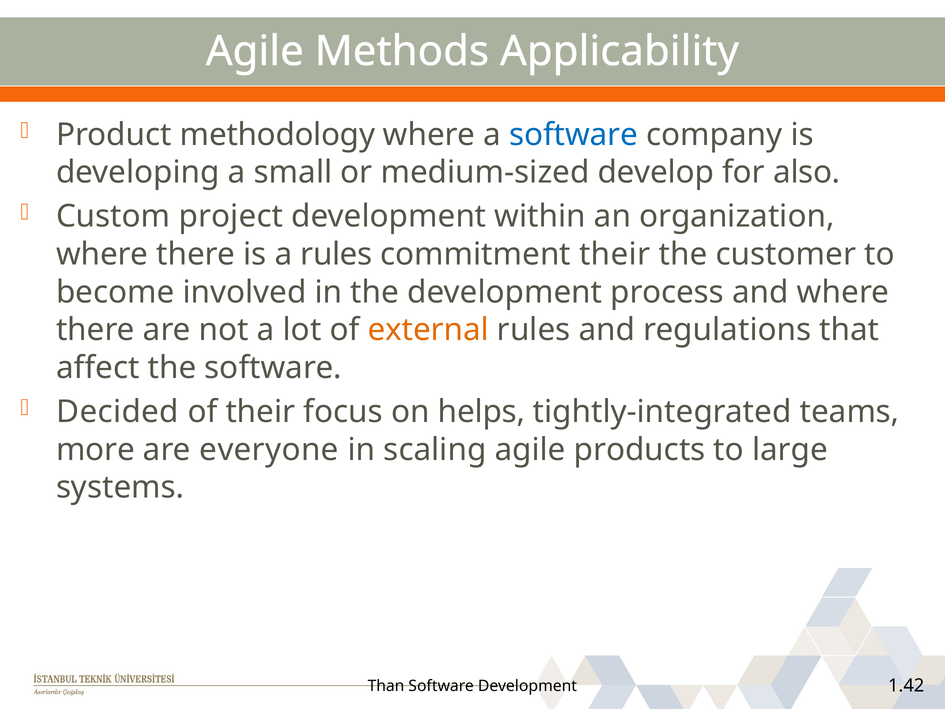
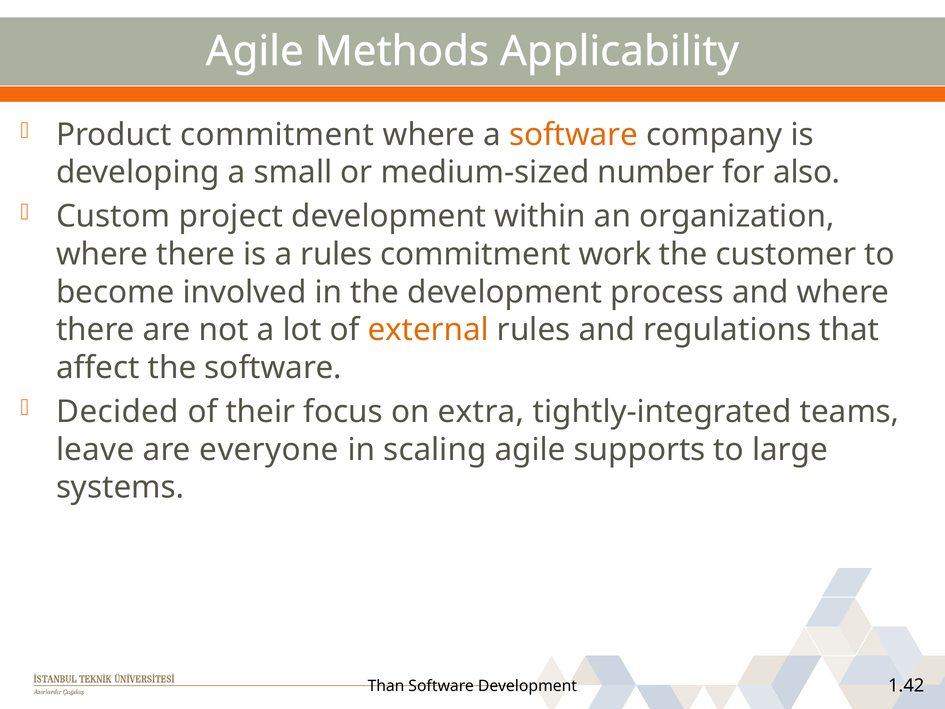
Product methodology: methodology -> commitment
software at (574, 135) colour: blue -> orange
develop: develop -> number
commitment their: their -> work
helps: helps -> extra
more: more -> leave
products: products -> supports
